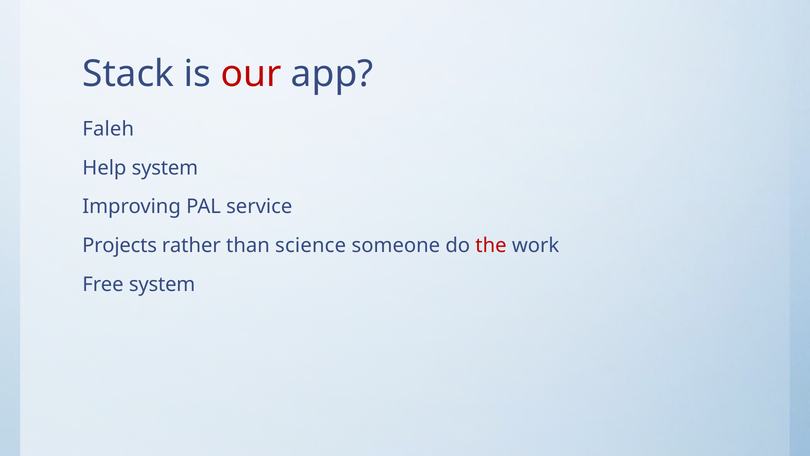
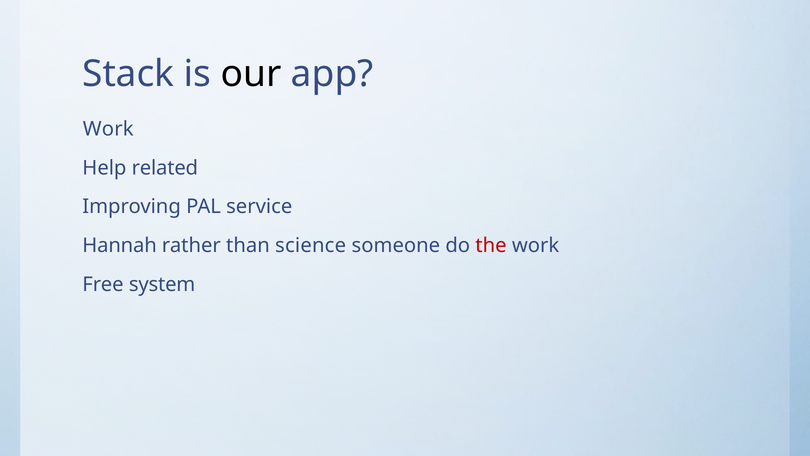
our colour: red -> black
Faleh at (108, 129): Faleh -> Work
Help system: system -> related
Projects: Projects -> Hannah
